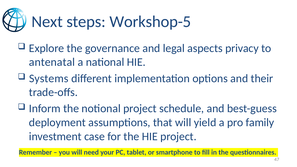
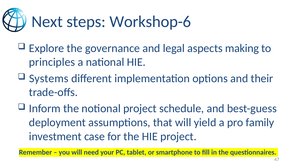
Workshop-5: Workshop-5 -> Workshop-6
privacy: privacy -> making
antenatal: antenatal -> principles
